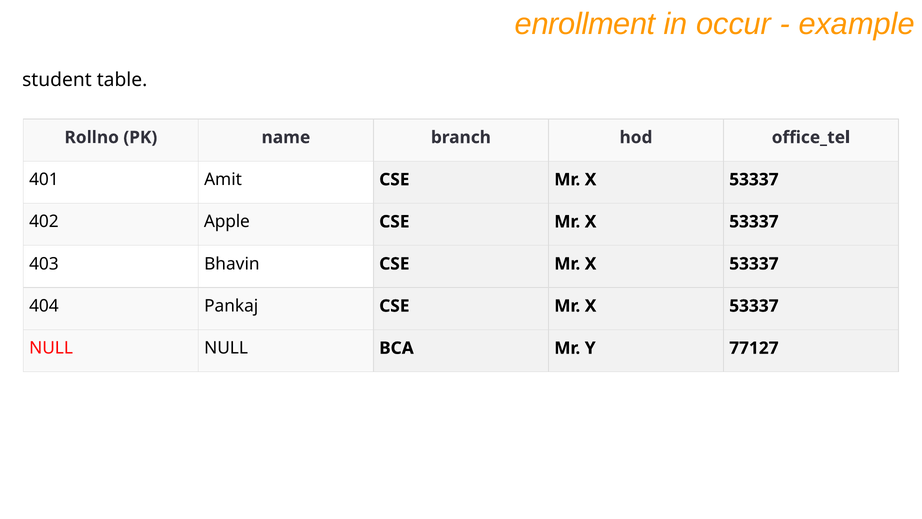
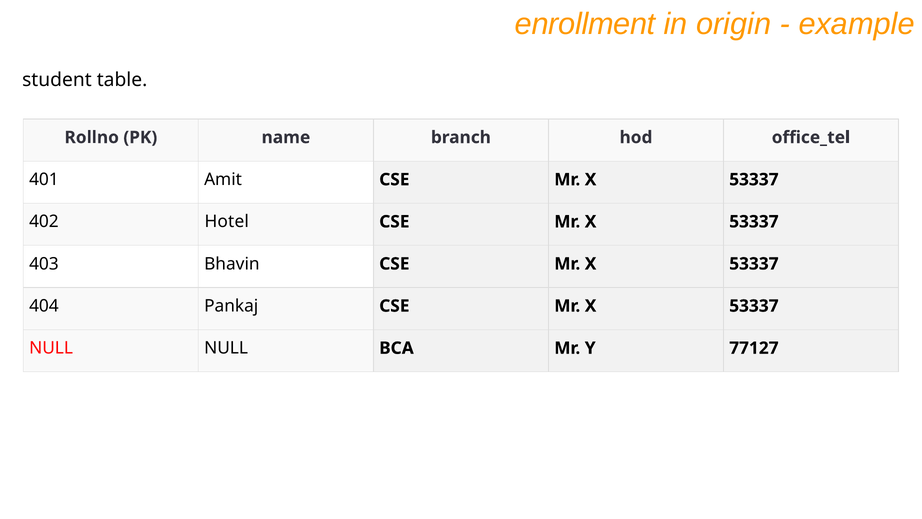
occur: occur -> origin
Apple: Apple -> Hotel
